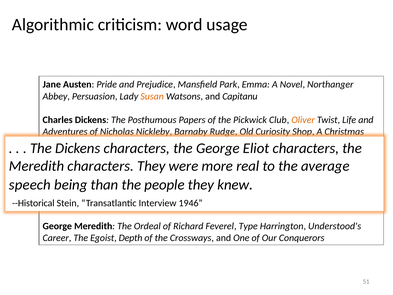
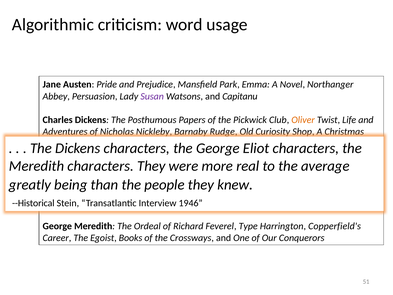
Susan colour: orange -> purple
speech: speech -> greatly
Understood's: Understood's -> Copperfield's
Depth: Depth -> Books
